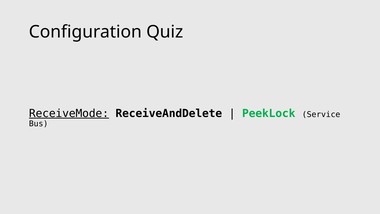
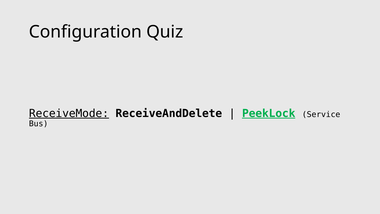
PeekLock underline: none -> present
